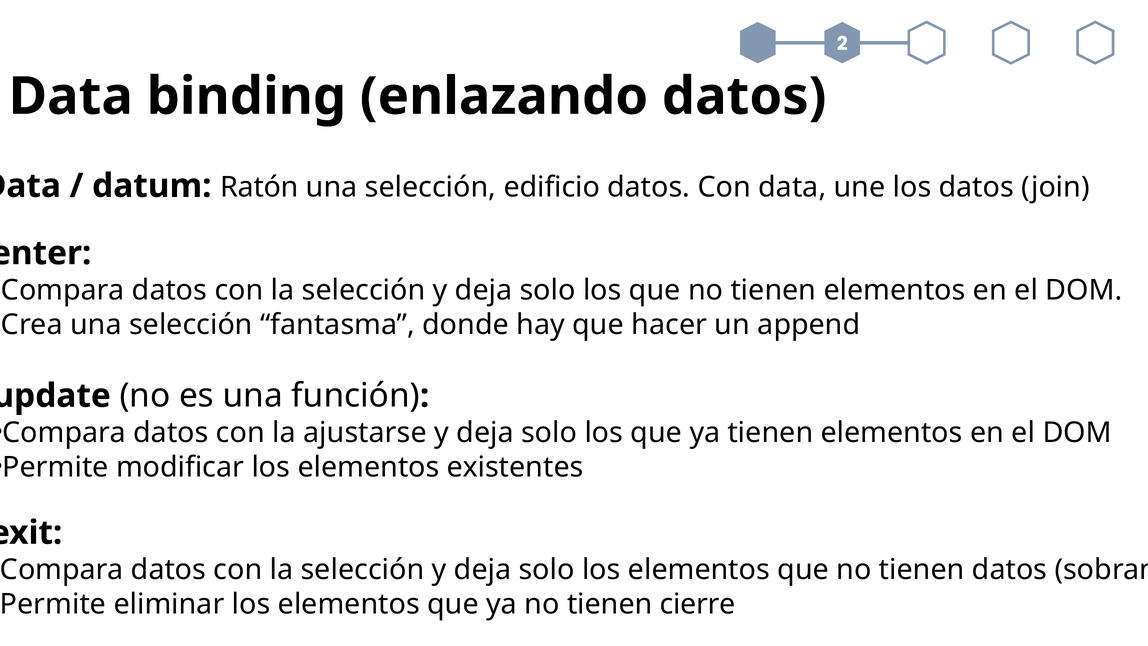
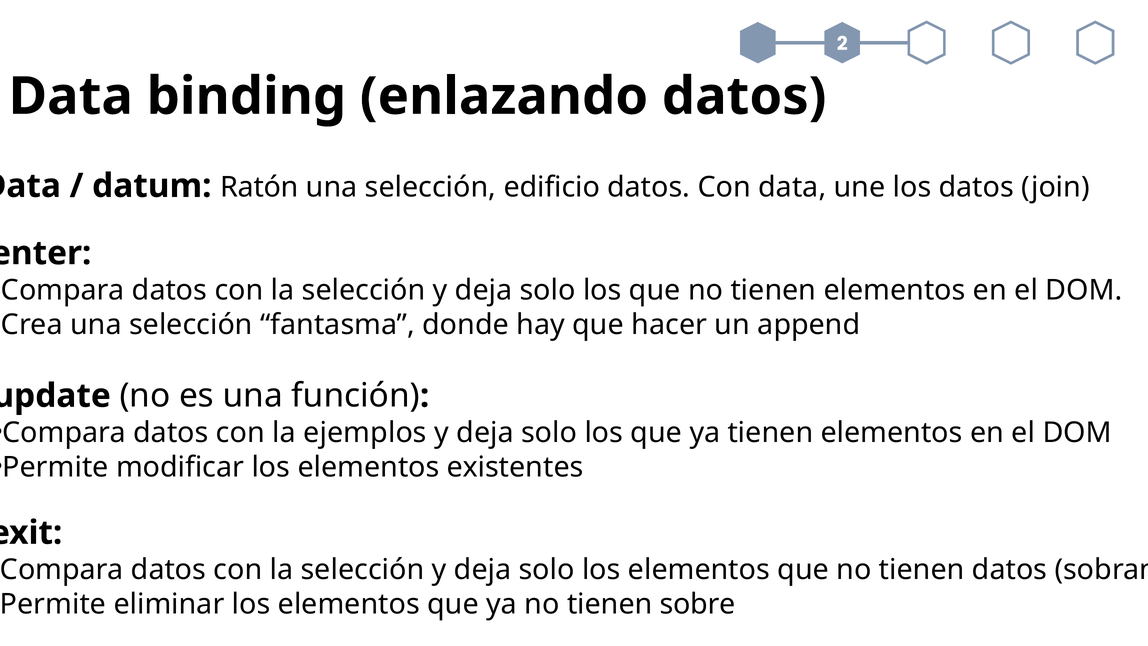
ajustarse: ajustarse -> ejemplos
cierre: cierre -> sobre
